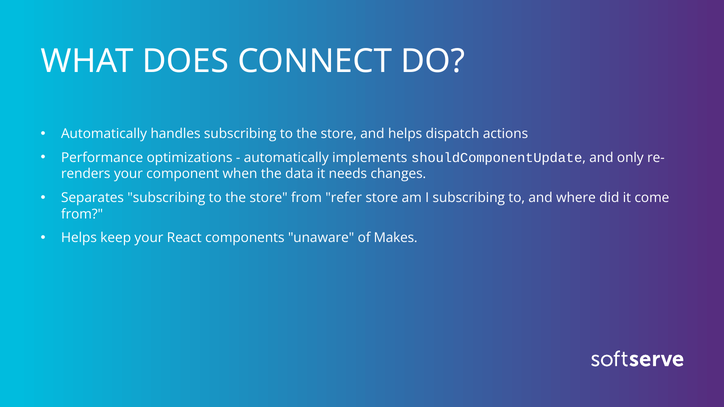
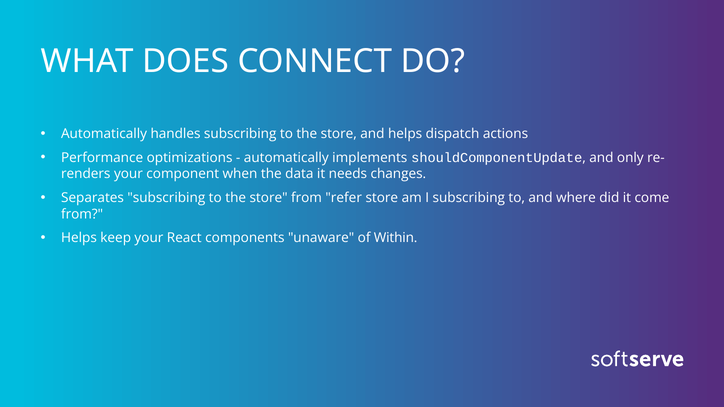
Makes: Makes -> Within
